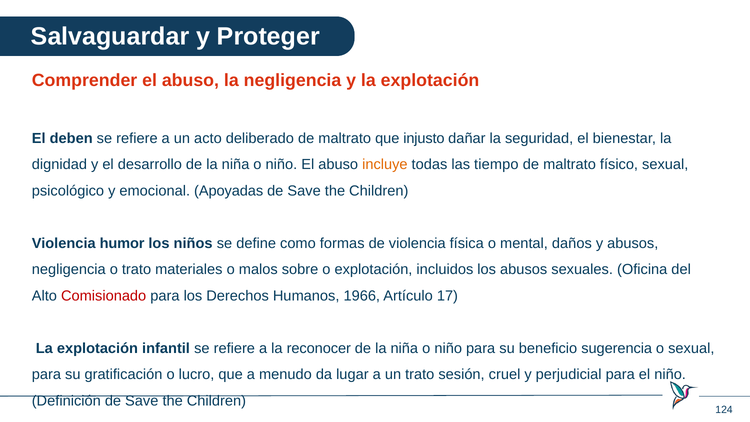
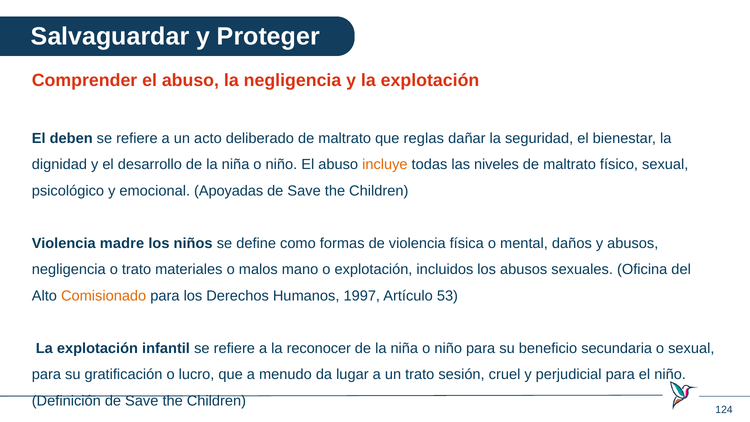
injusto: injusto -> reglas
tiempo: tiempo -> niveles
humor: humor -> madre
sobre: sobre -> mano
Comisionado colour: red -> orange
1966: 1966 -> 1997
17: 17 -> 53
sugerencia: sugerencia -> secundaria
